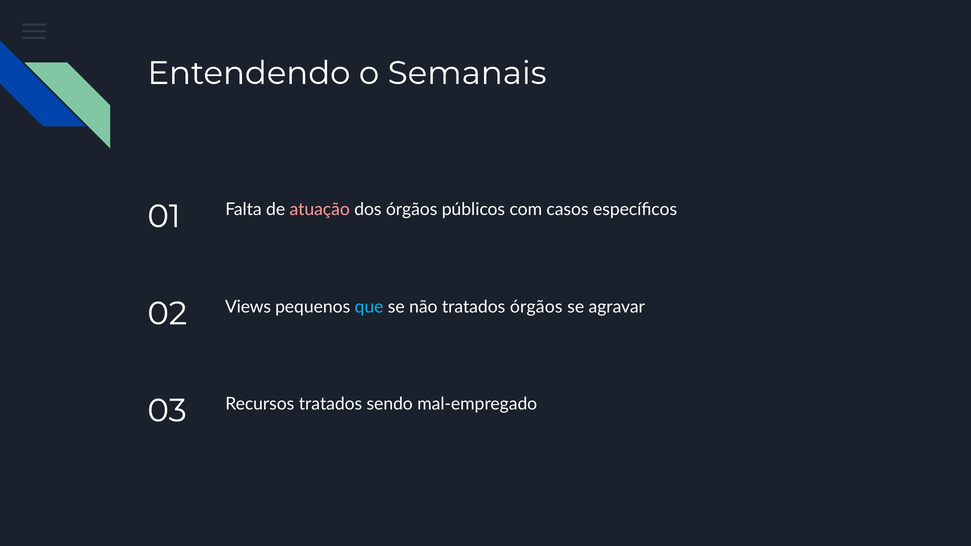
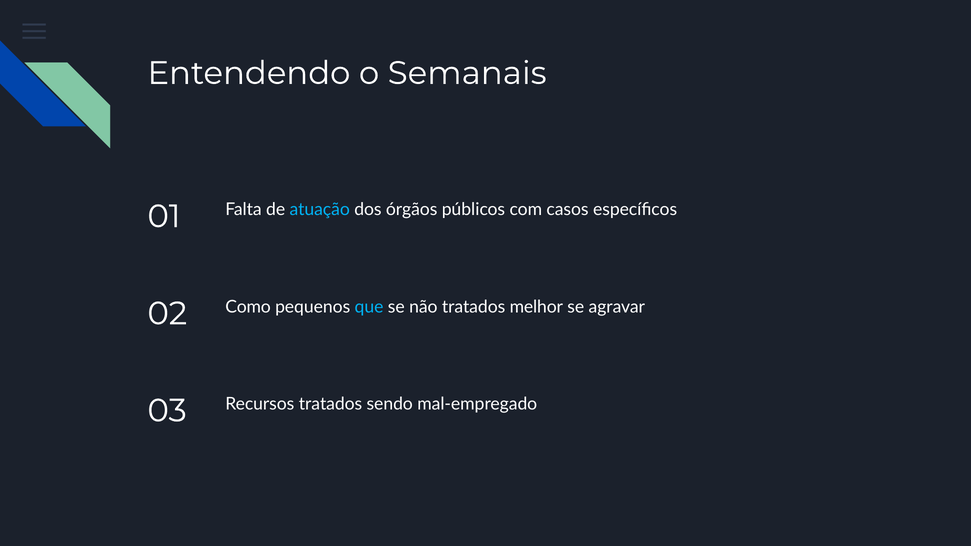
atuação colour: pink -> light blue
Views: Views -> Como
tratados órgãos: órgãos -> melhor
